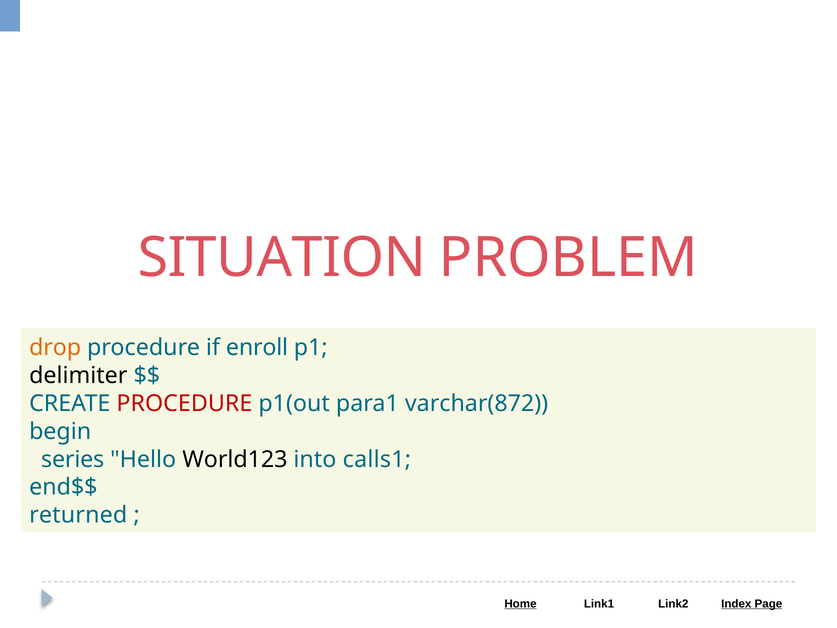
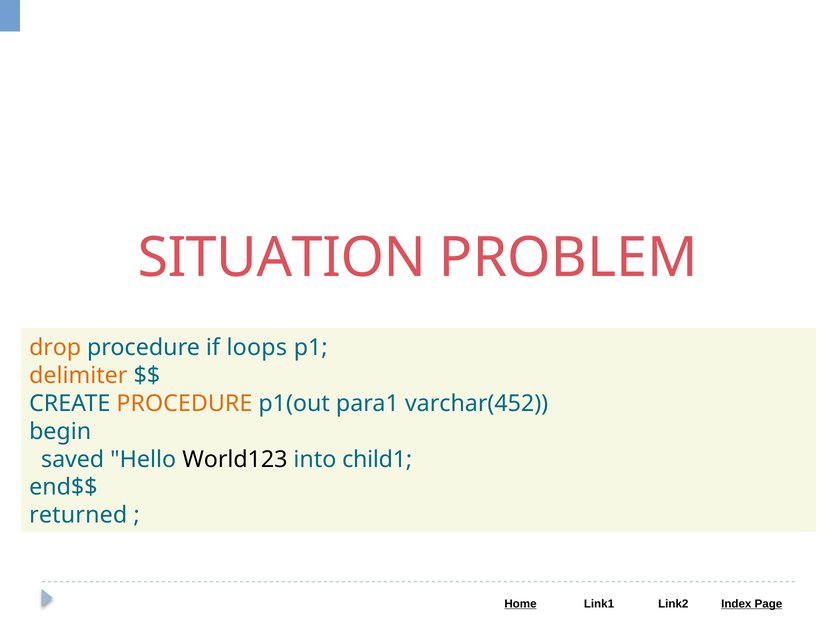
enroll: enroll -> loops
delimiter colour: black -> orange
PROCEDURE at (184, 403) colour: red -> orange
varchar(872: varchar(872 -> varchar(452
series: series -> saved
calls1: calls1 -> child1
